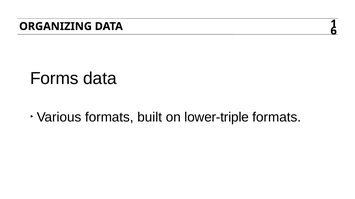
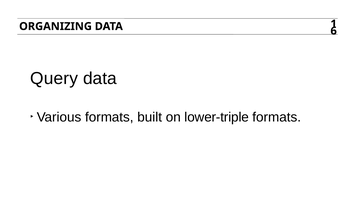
Forms: Forms -> Query
